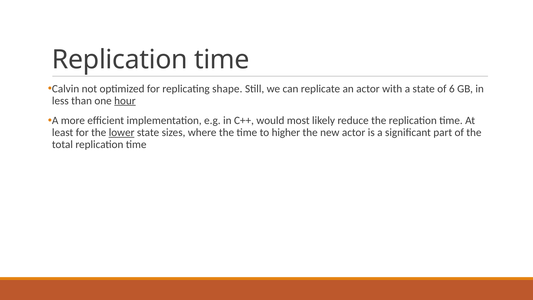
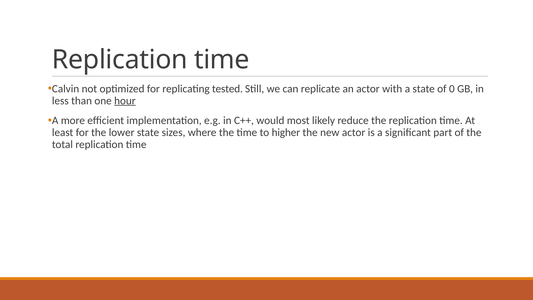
shape: shape -> tested
6: 6 -> 0
lower underline: present -> none
